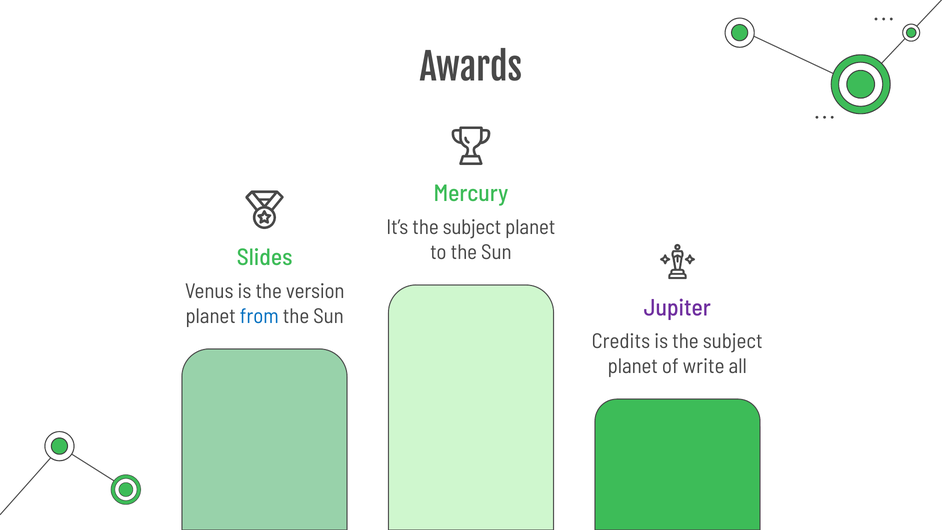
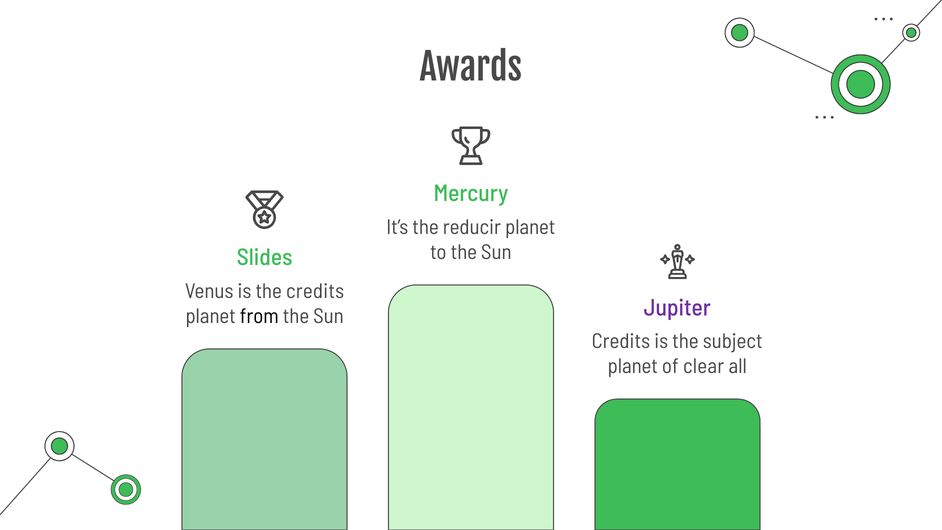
It’s the subject: subject -> reducir
the version: version -> credits
from colour: blue -> black
write: write -> clear
